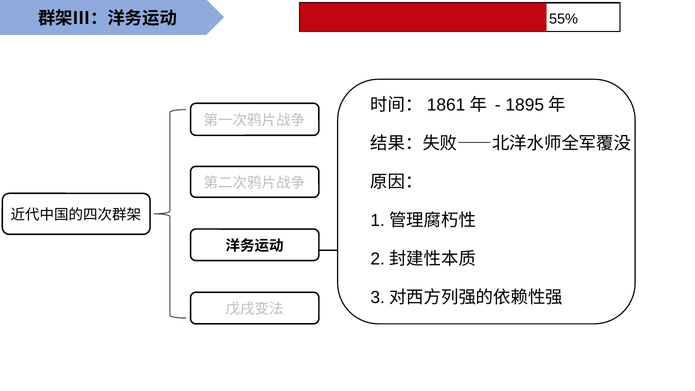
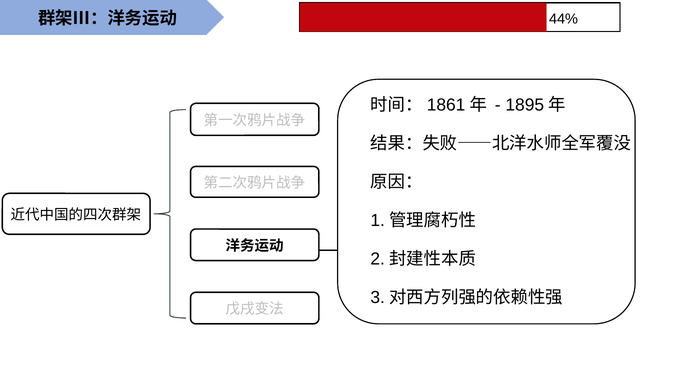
55%: 55% -> 44%
